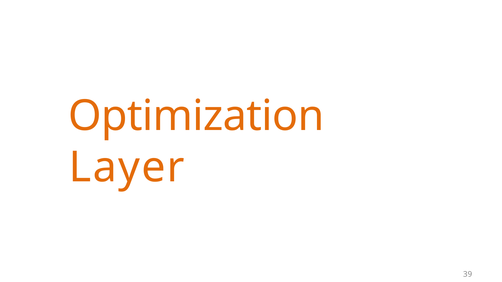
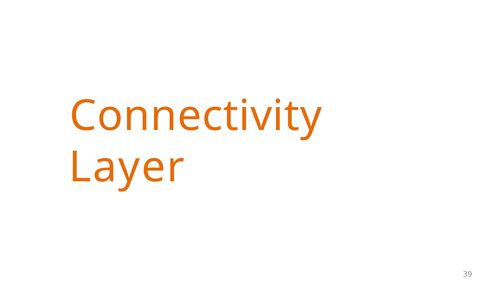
Optimization: Optimization -> Connectivity
